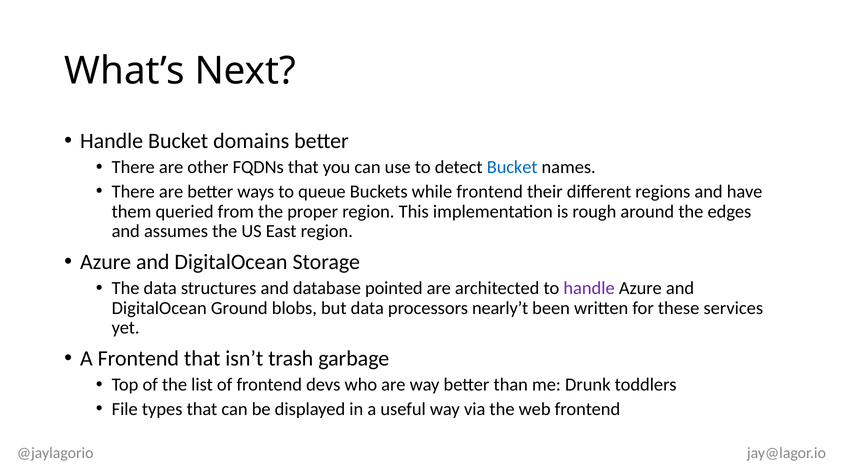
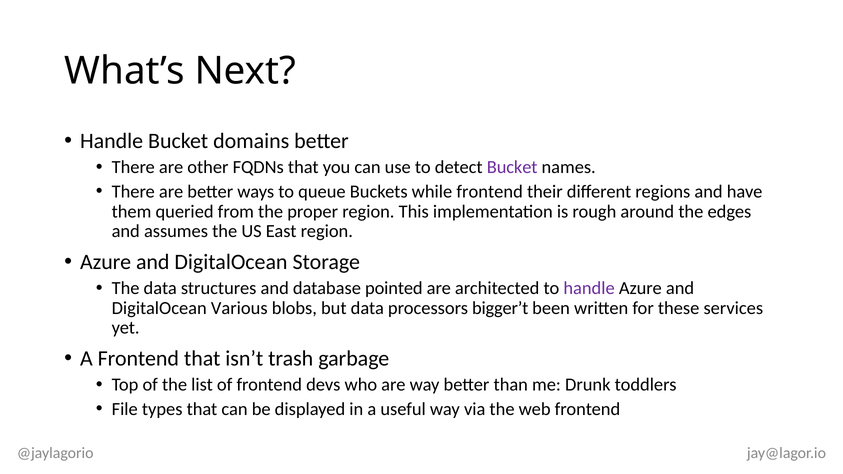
Bucket at (512, 167) colour: blue -> purple
Ground: Ground -> Various
nearly’t: nearly’t -> bigger’t
